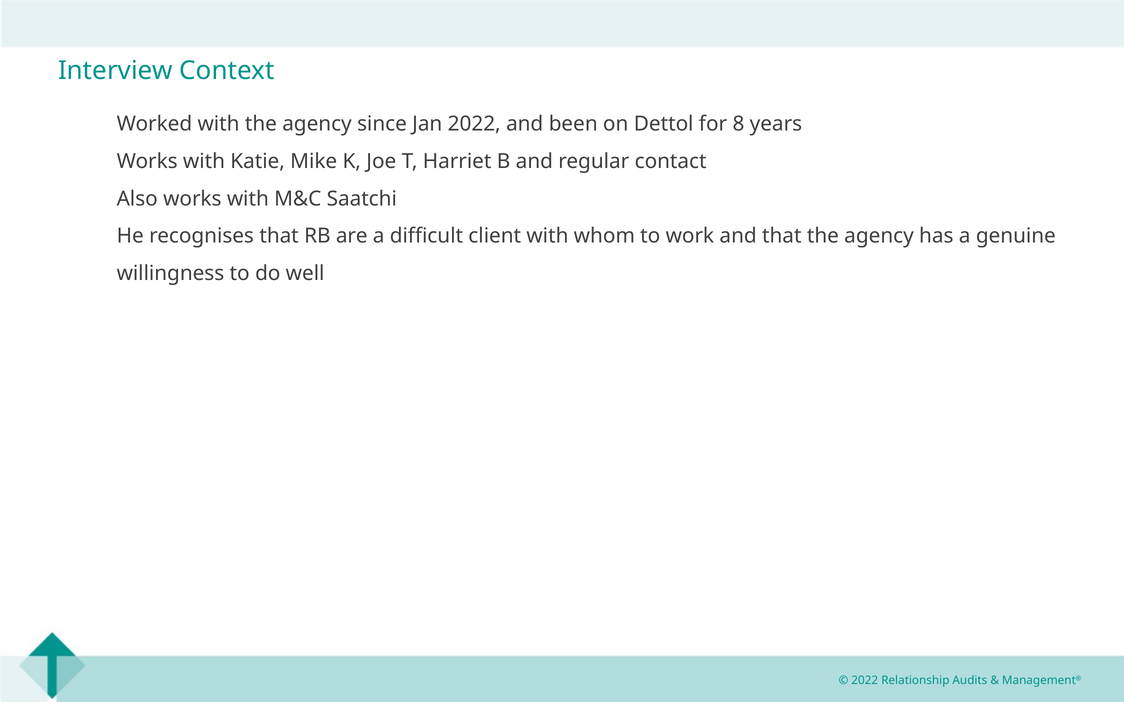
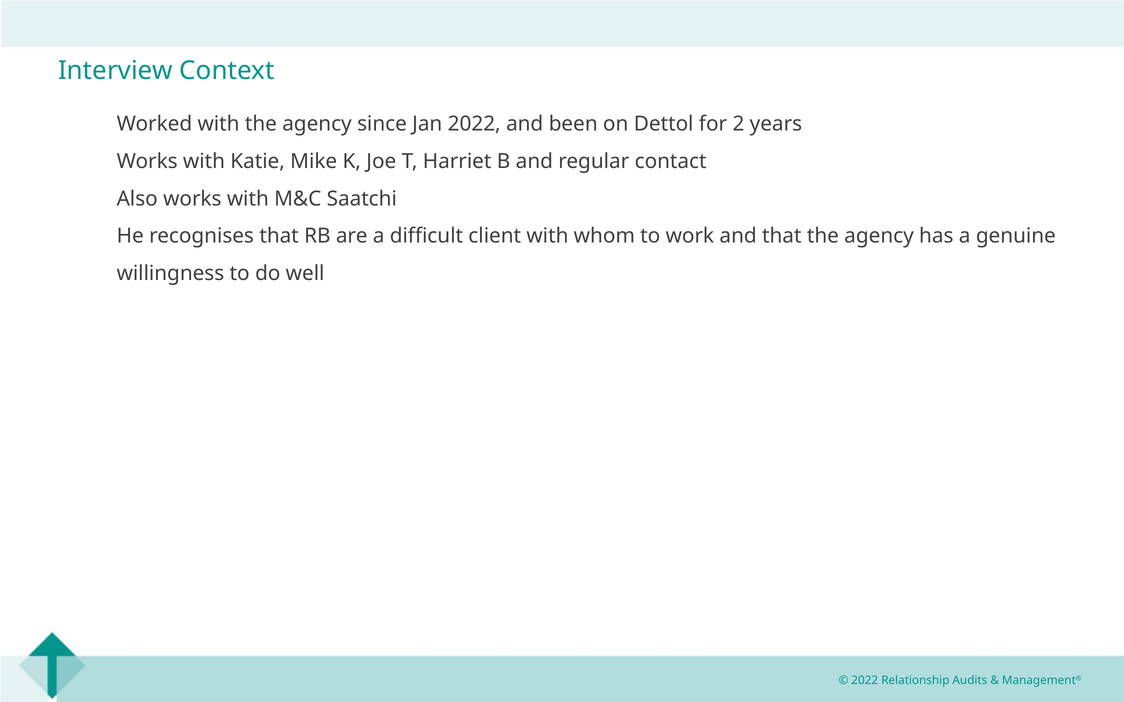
8: 8 -> 2
